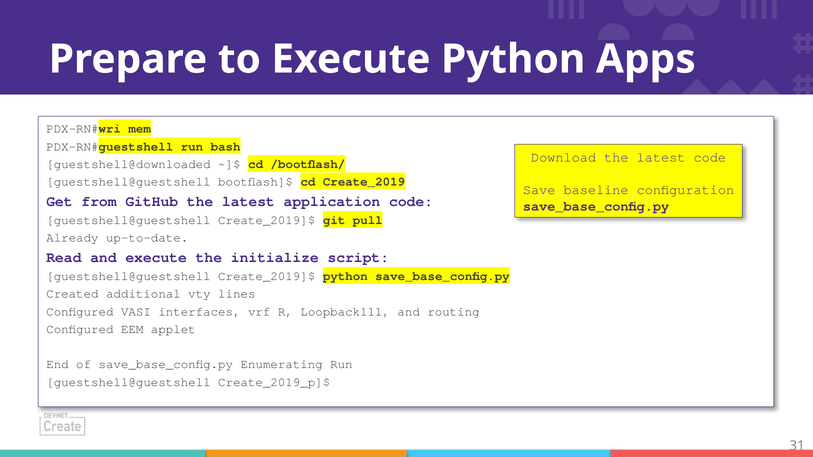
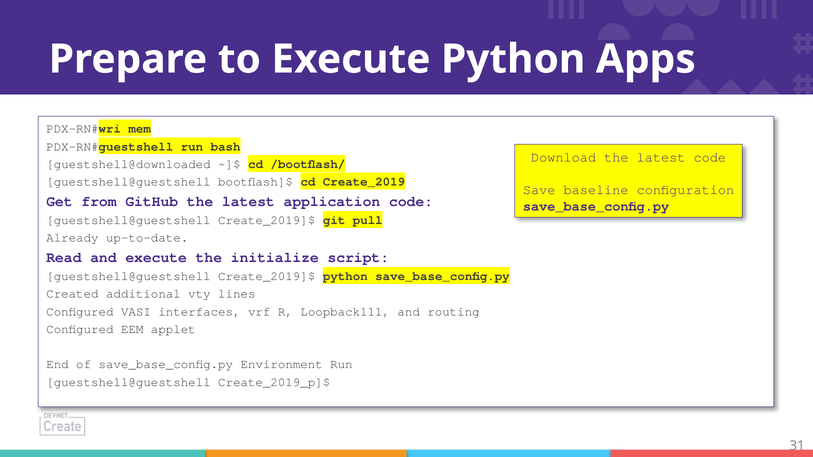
Enumerating: Enumerating -> Environment
